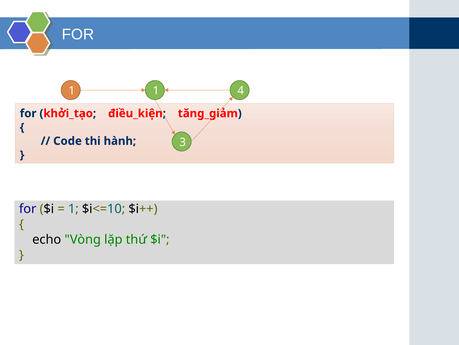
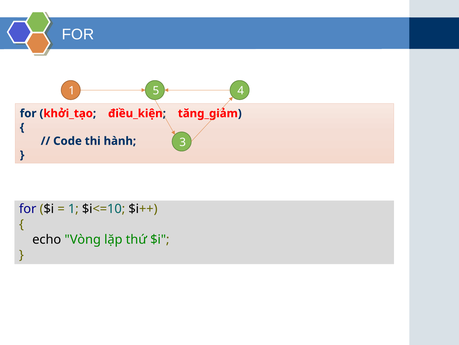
1 1: 1 -> 5
